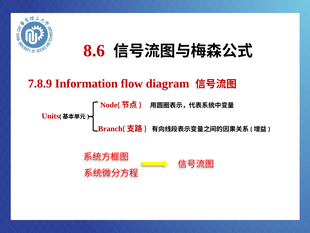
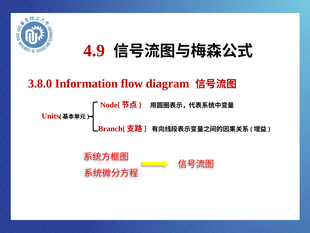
8.6: 8.6 -> 4.9
7.8.9: 7.8.9 -> 3.8.0
